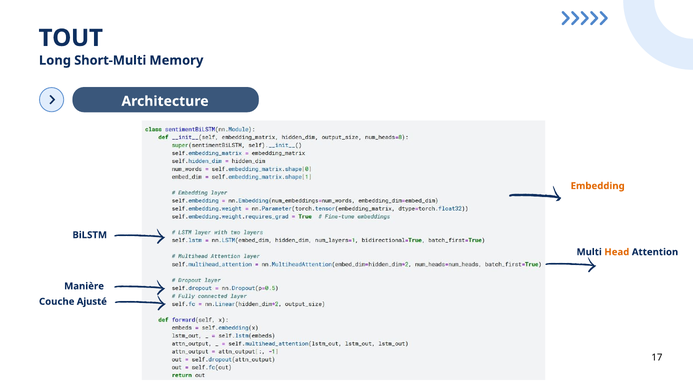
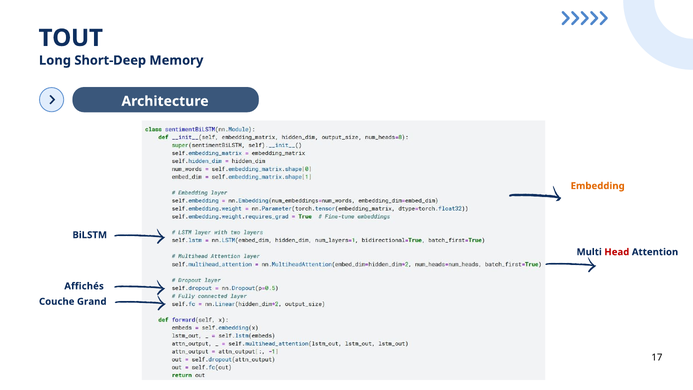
Short-Multi: Short-Multi -> Short-Deep
Head colour: orange -> red
Manière: Manière -> Affichés
Ajusté: Ajusté -> Grand
